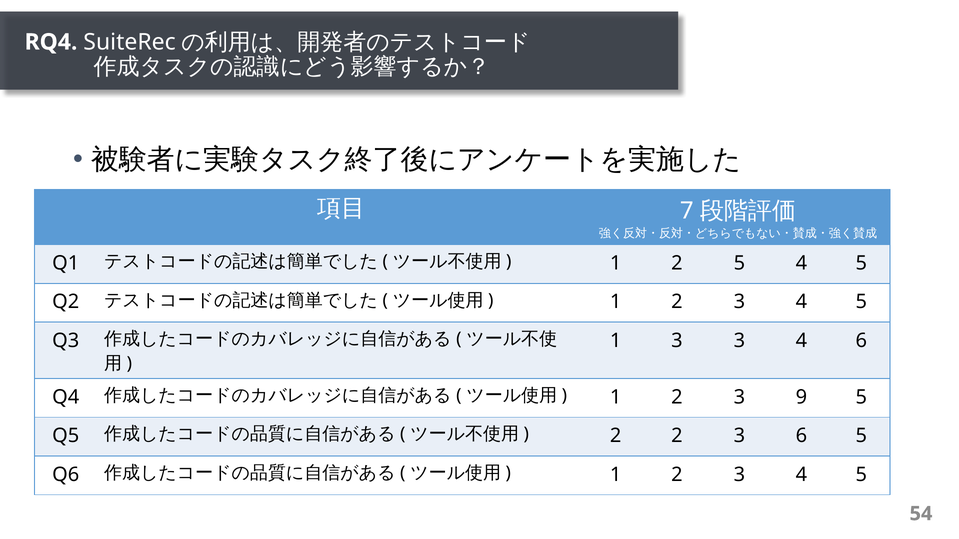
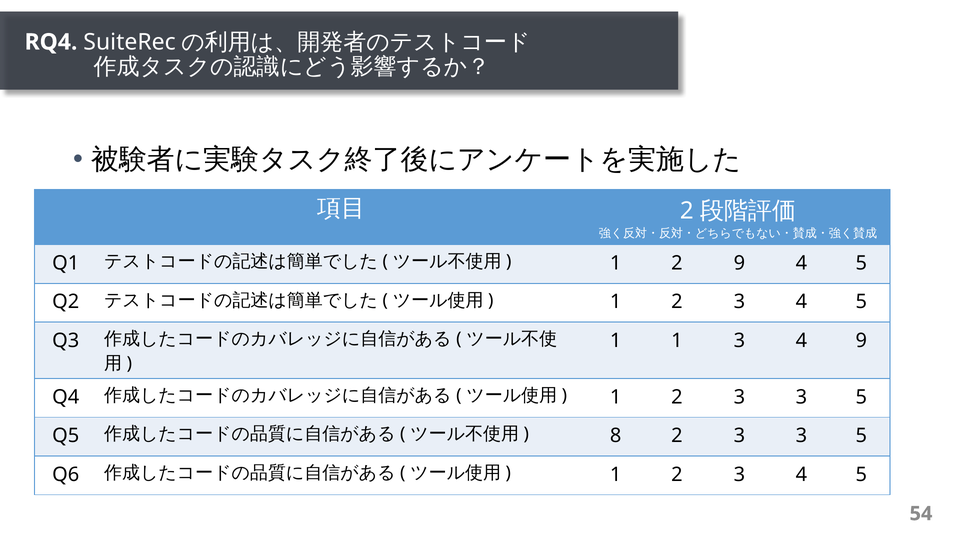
7 at (687, 211): 7 -> 2
2 5: 5 -> 9
1 3: 3 -> 1
4 6: 6 -> 9
1 2 3 9: 9 -> 3
2 at (616, 436): 2 -> 8
6 at (801, 436): 6 -> 3
